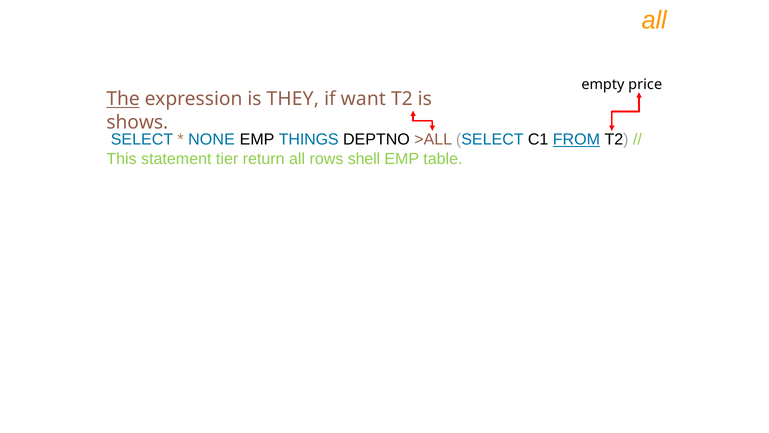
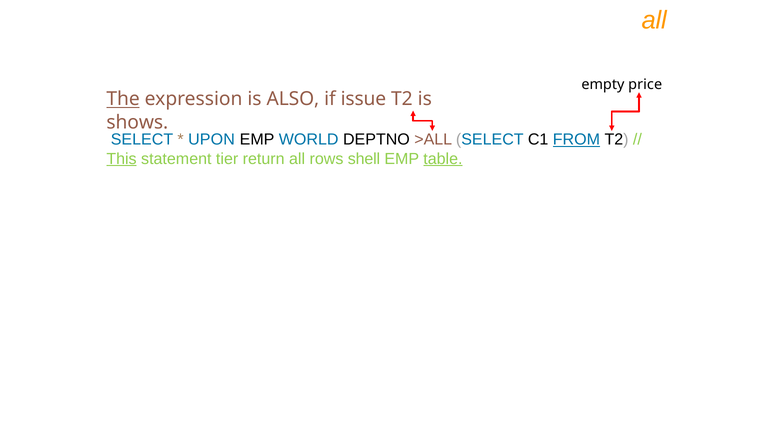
THEY: THEY -> ALSO
want: want -> issue
NONE: NONE -> UPON
THINGS: THINGS -> WORLD
This underline: none -> present
table underline: none -> present
